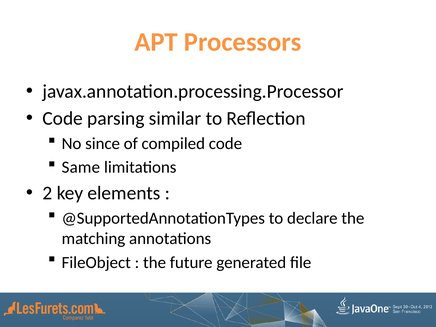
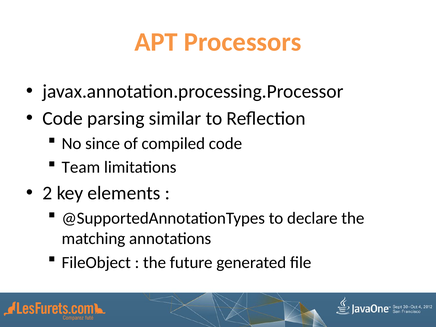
Same: Same -> Team
